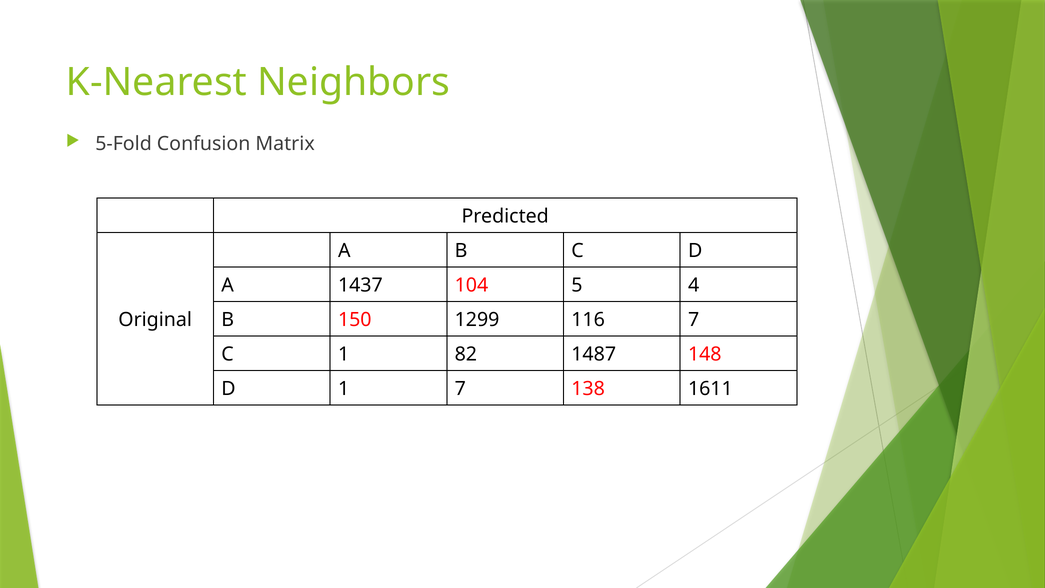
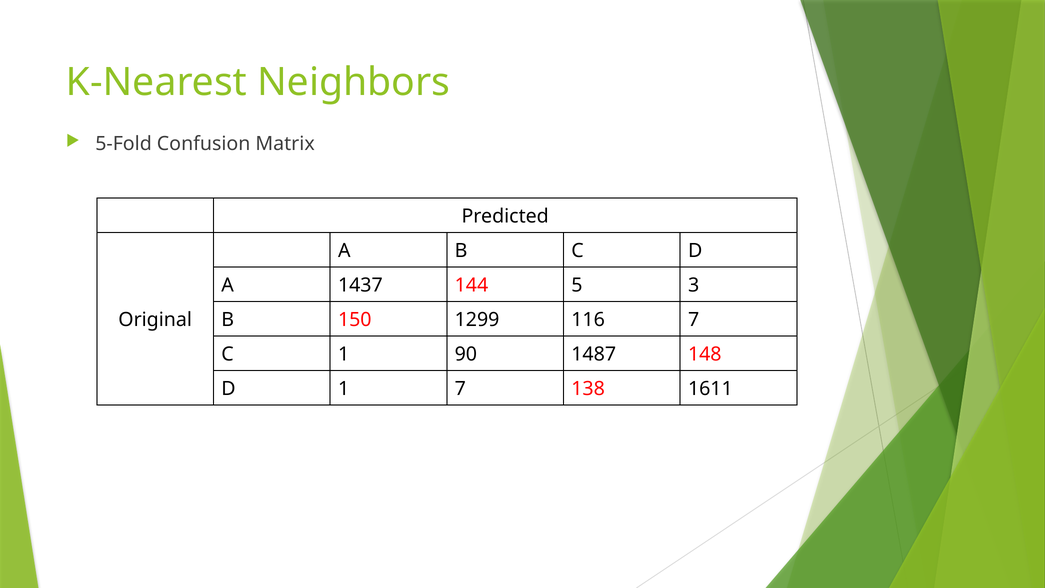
104: 104 -> 144
4: 4 -> 3
82: 82 -> 90
